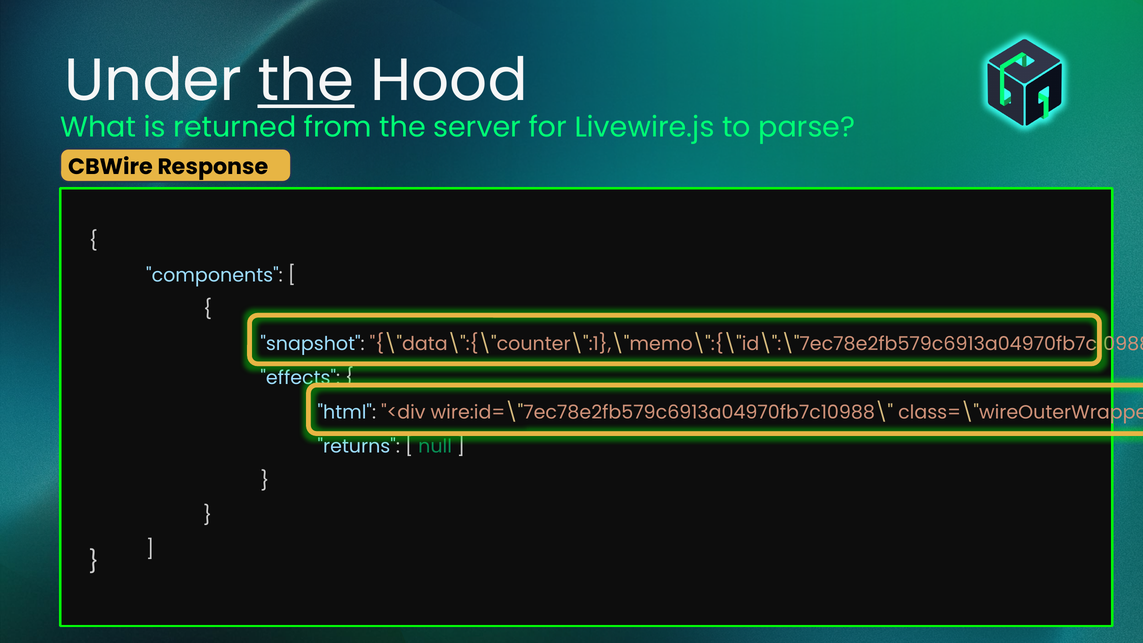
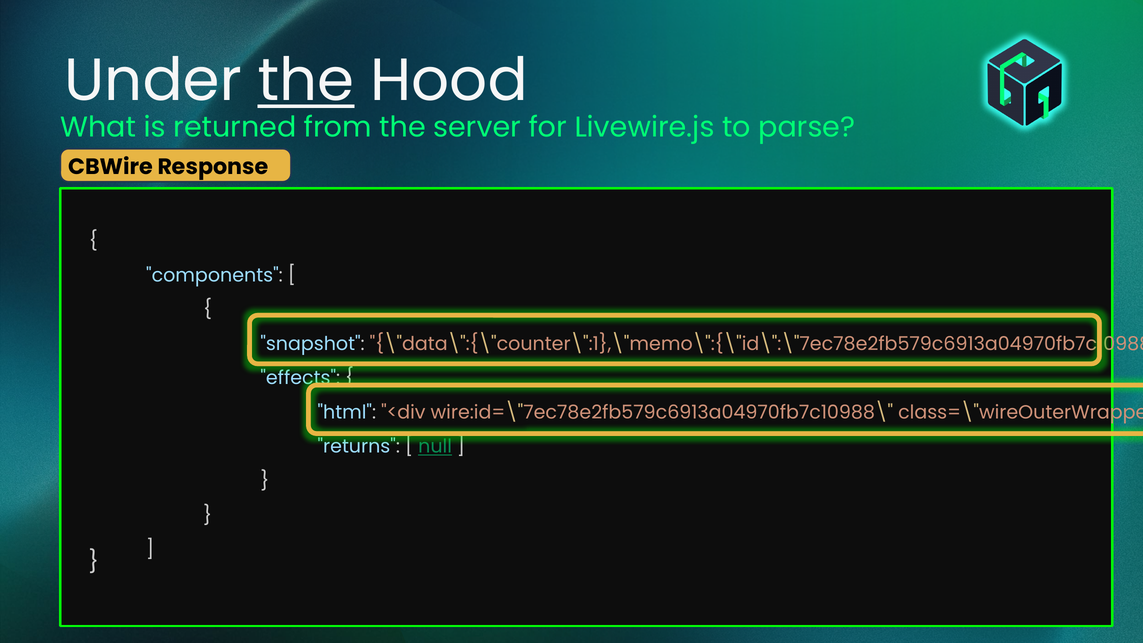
null underline: none -> present
